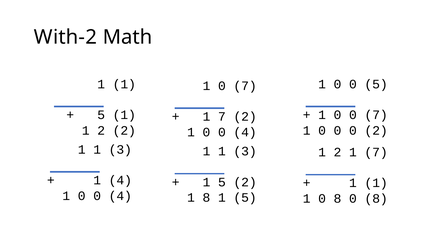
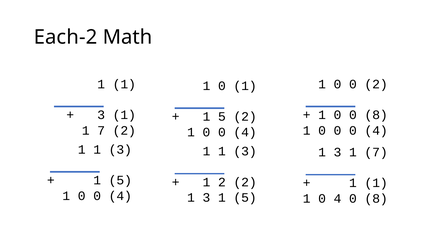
With-2: With-2 -> Each-2
0 5: 5 -> 2
1 0 7: 7 -> 1
5 at (101, 115): 5 -> 3
0 0 7: 7 -> 8
7 at (222, 117): 7 -> 5
2 at (101, 131): 2 -> 7
0 0 0 2: 2 -> 4
2 at (337, 153): 2 -> 3
4 at (120, 181): 4 -> 5
5 at (222, 183): 5 -> 2
8 at (206, 198): 8 -> 3
1 0 8: 8 -> 4
